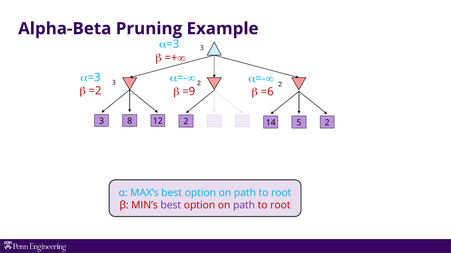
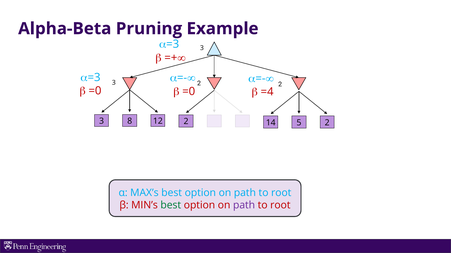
=2 at (95, 91): =2 -> =0
=9 at (189, 92): =9 -> =0
=6: =6 -> =4
best at (171, 206) colour: purple -> green
